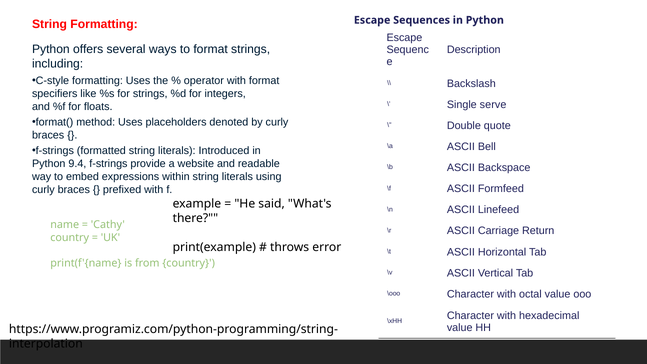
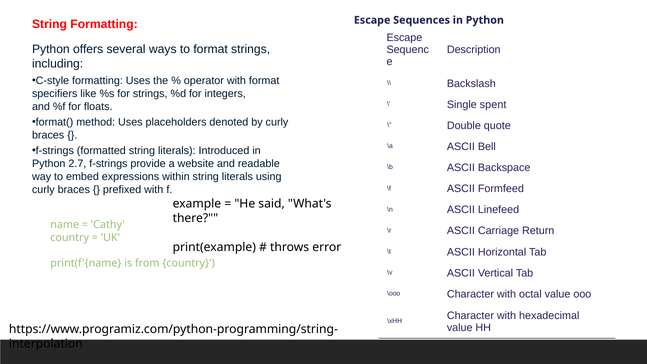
serve: serve -> spent
9.4: 9.4 -> 2.7
